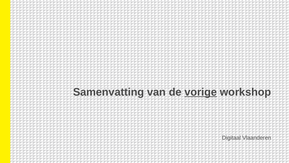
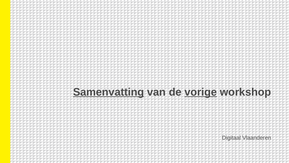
Samenvatting underline: none -> present
